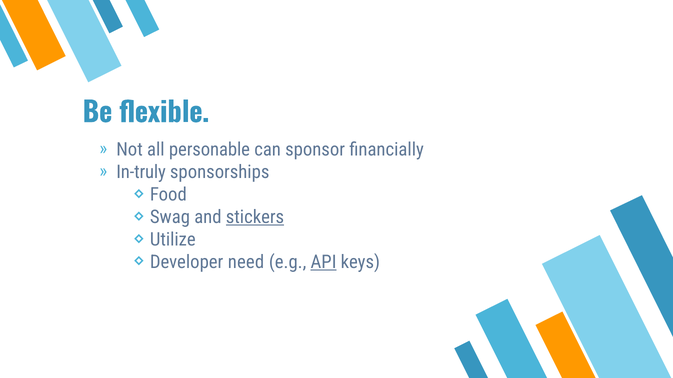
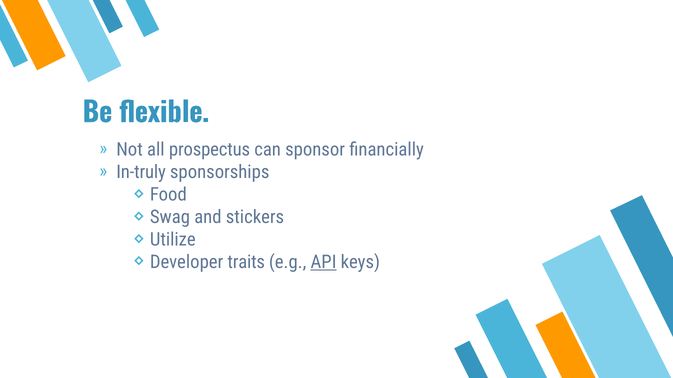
personable: personable -> prospectus
stickers underline: present -> none
need: need -> traits
